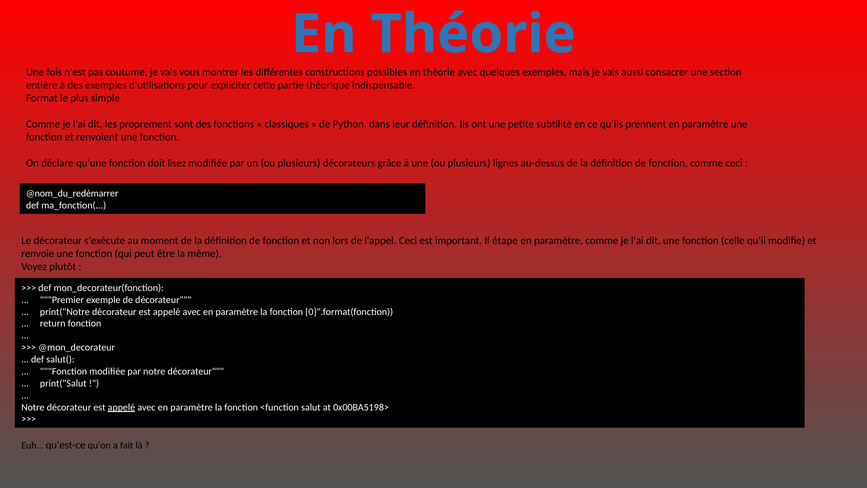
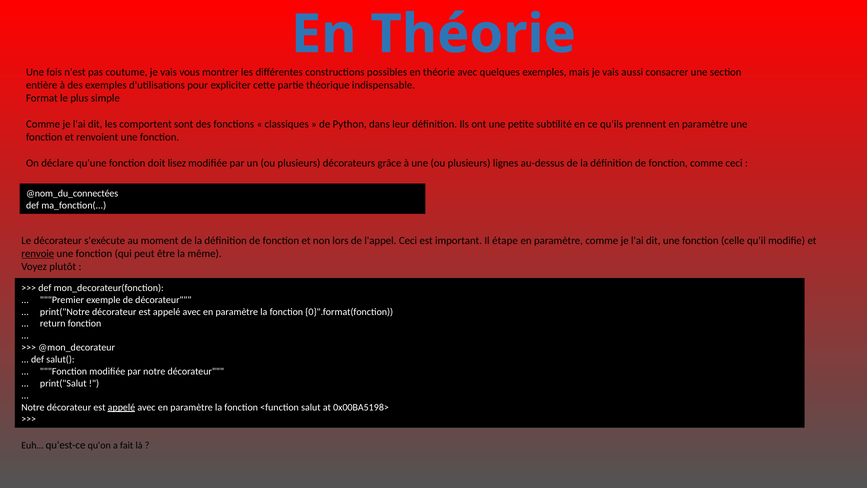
proprement: proprement -> comportent
@nom_du_redémarrer: @nom_du_redémarrer -> @nom_du_connectées
renvoie underline: none -> present
